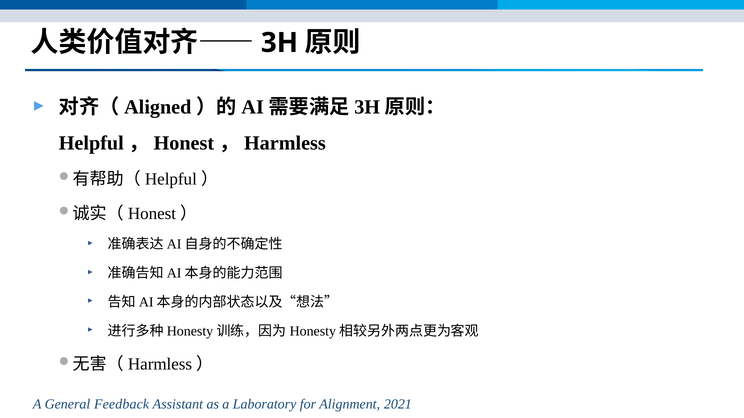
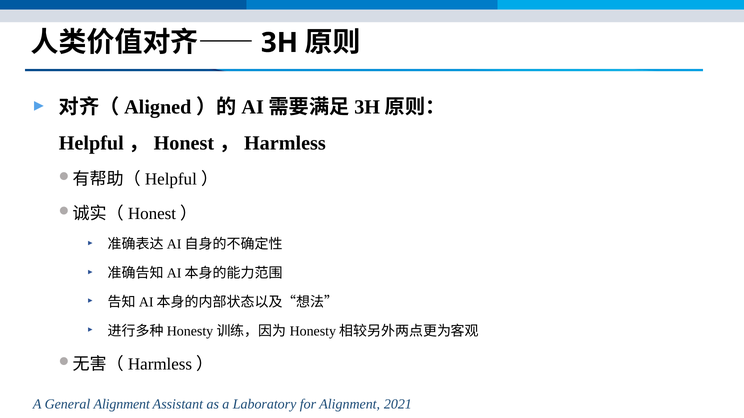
General Feedback: Feedback -> Alignment
